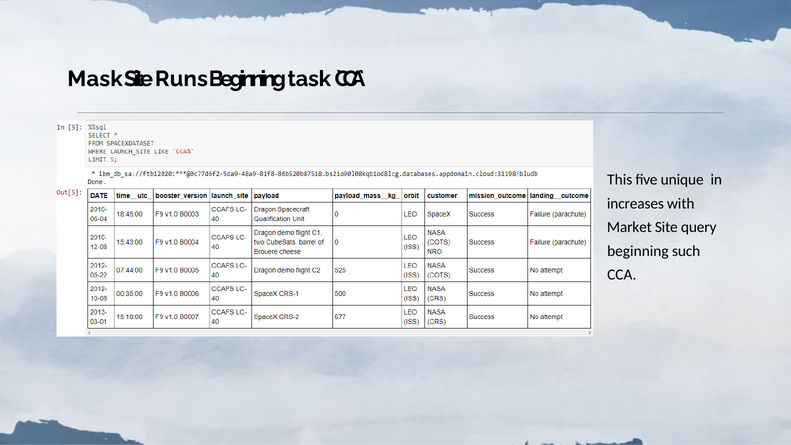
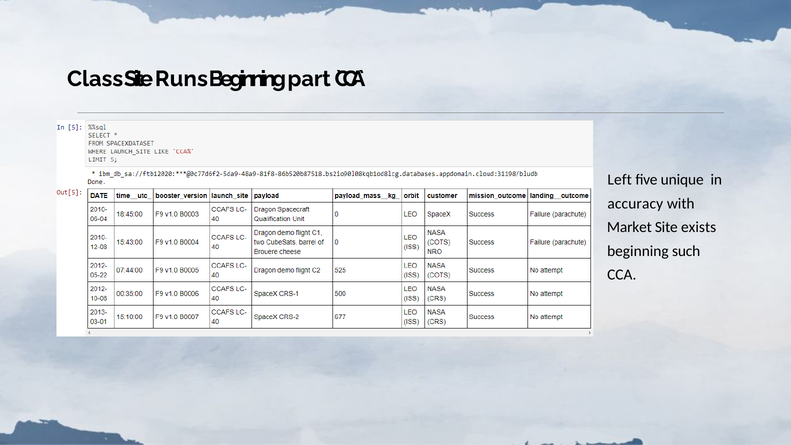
Mask: Mask -> Class
task: task -> part
This: This -> Left
increases: increases -> accuracy
query: query -> exists
